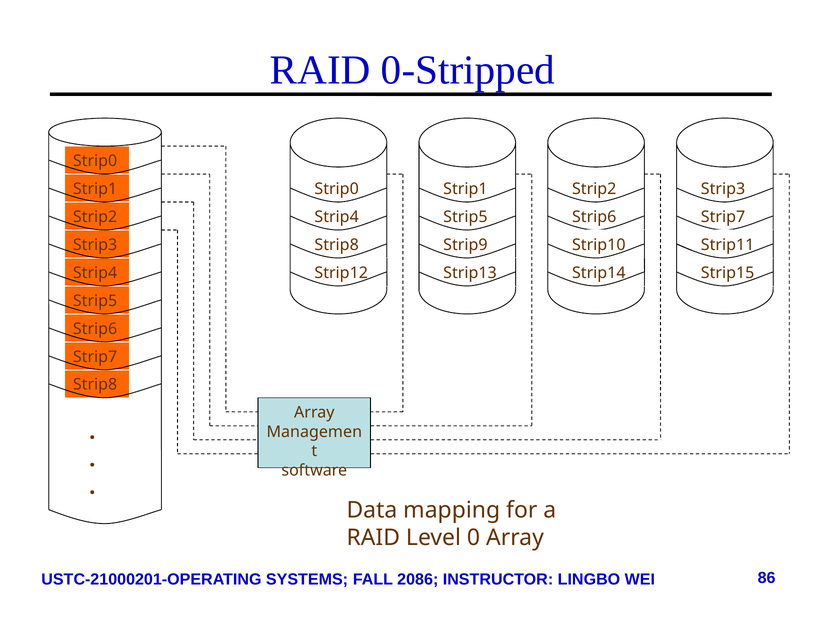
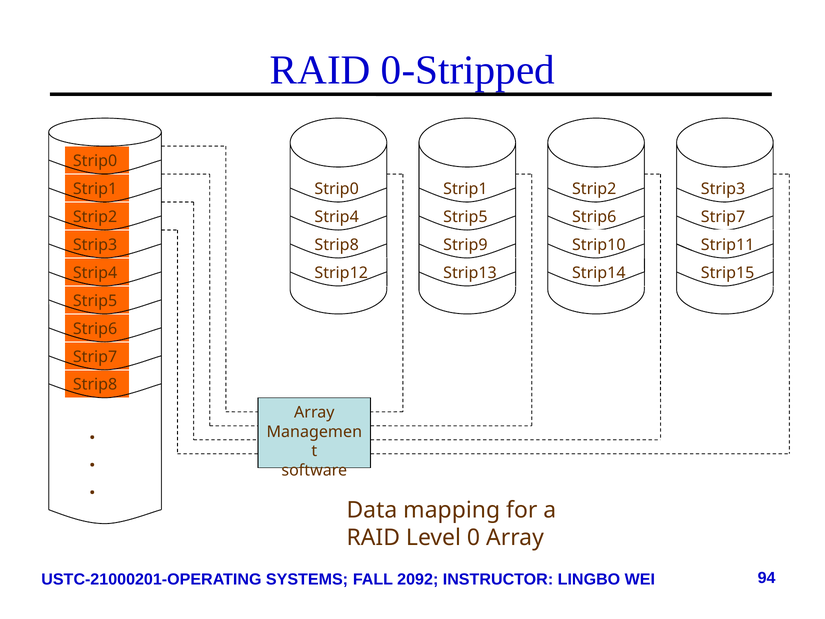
2086: 2086 -> 2092
86: 86 -> 94
